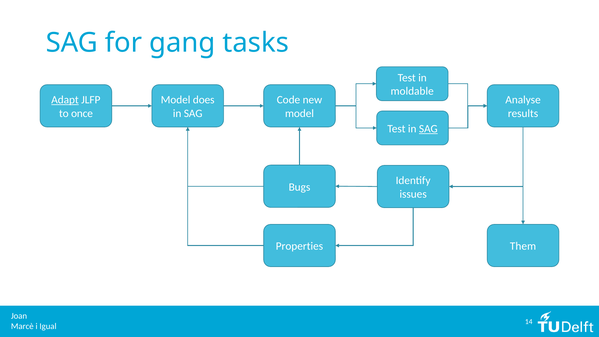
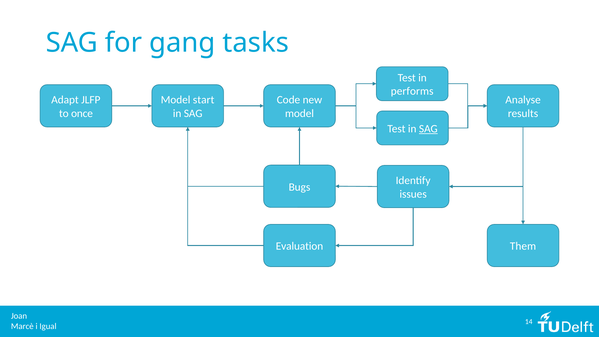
moldable: moldable -> performs
Adapt underline: present -> none
does: does -> start
Properties: Properties -> Evaluation
